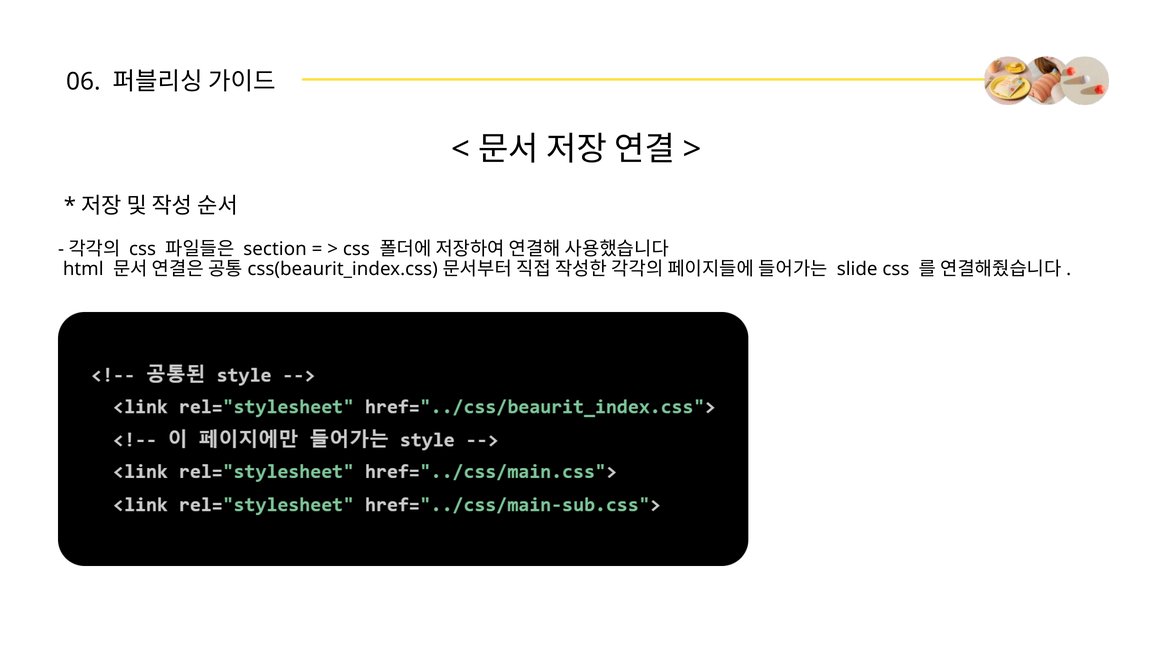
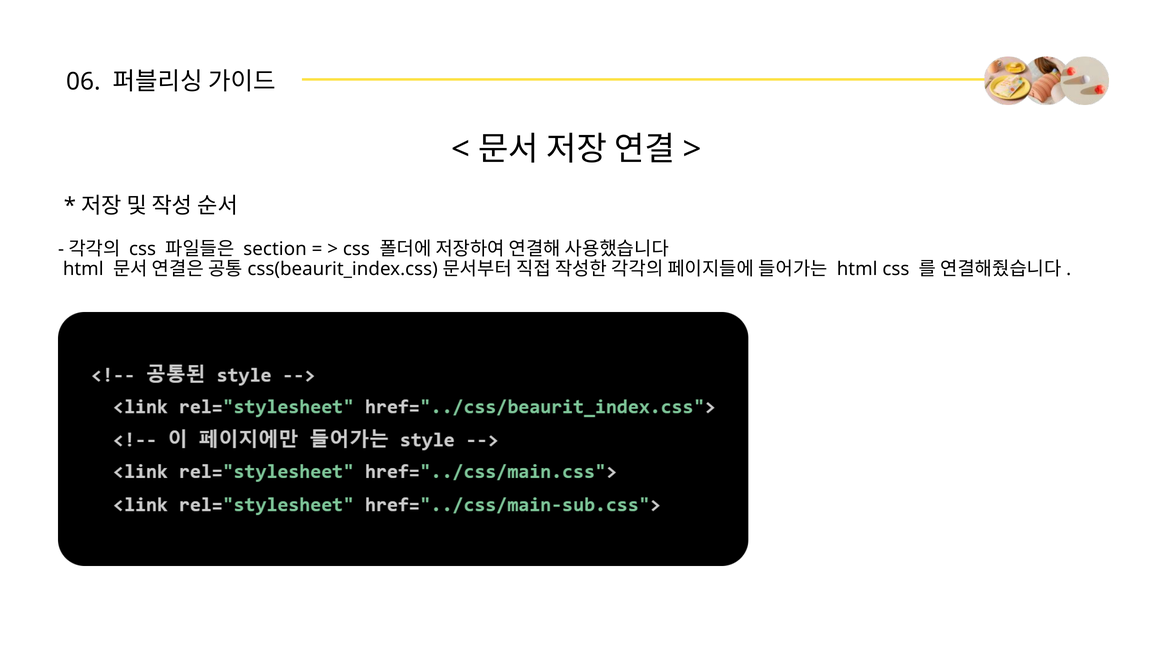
slide at (857, 269): slide -> html
